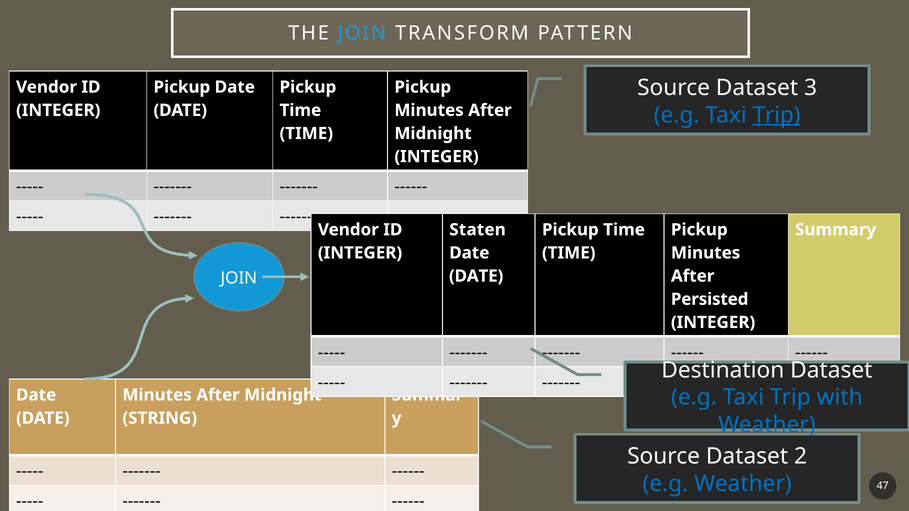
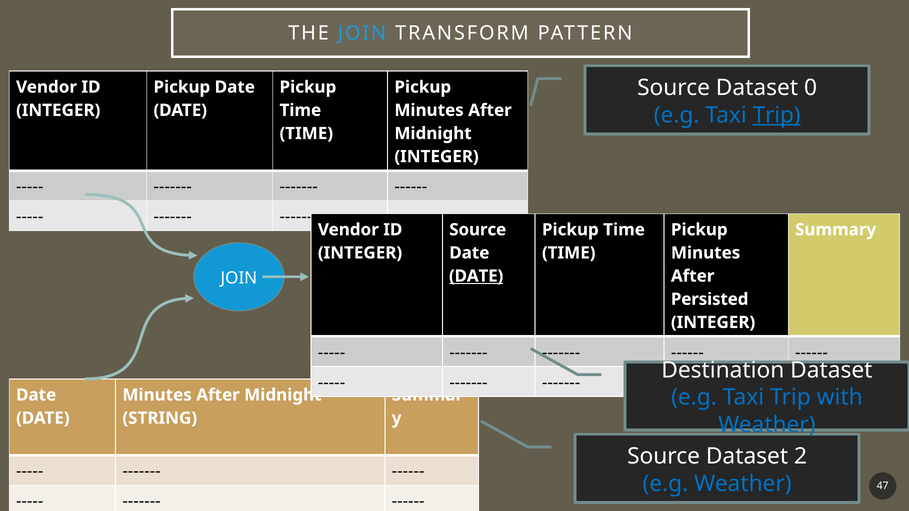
3: 3 -> 0
Staten at (478, 230): Staten -> Source
DATE at (476, 276) underline: none -> present
